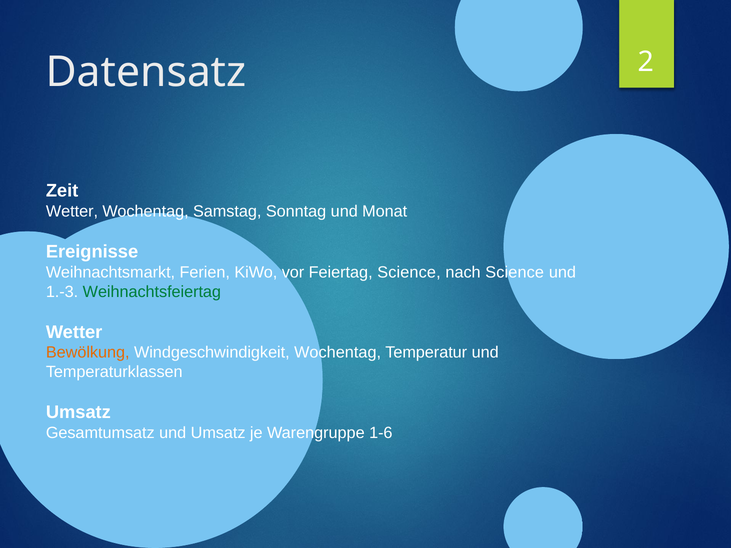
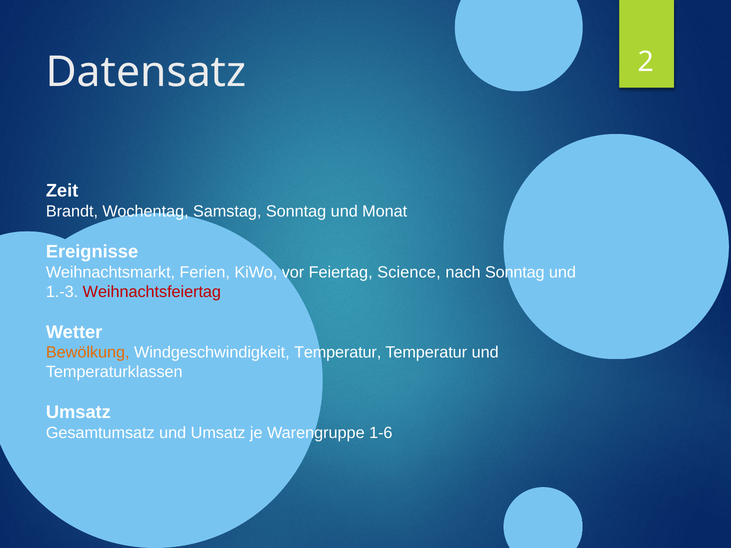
Wetter at (72, 211): Wetter -> Brandt
nach Science: Science -> Sonntag
Weihnachtsfeiertag colour: green -> red
Windgeschwindigkeit Wochentag: Wochentag -> Temperatur
